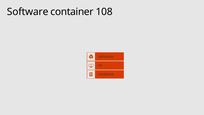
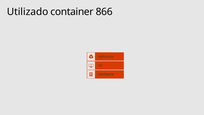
Software: Software -> Utilizado
108: 108 -> 866
